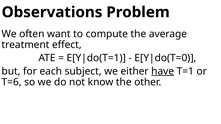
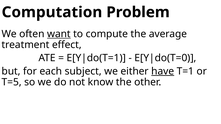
Observations: Observations -> Computation
want underline: none -> present
T=6: T=6 -> T=5
